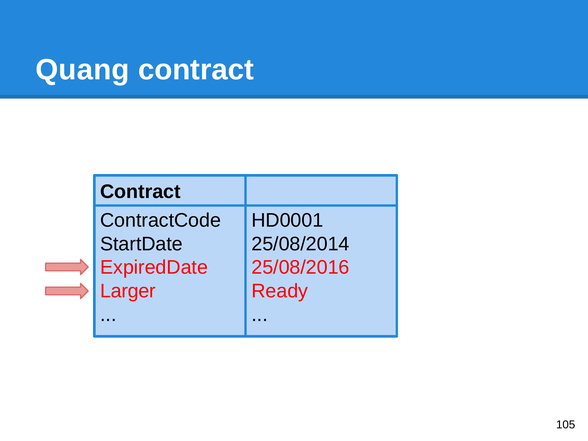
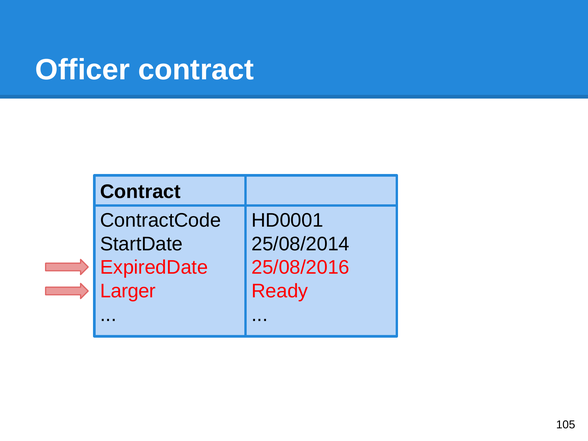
Quang: Quang -> Officer
